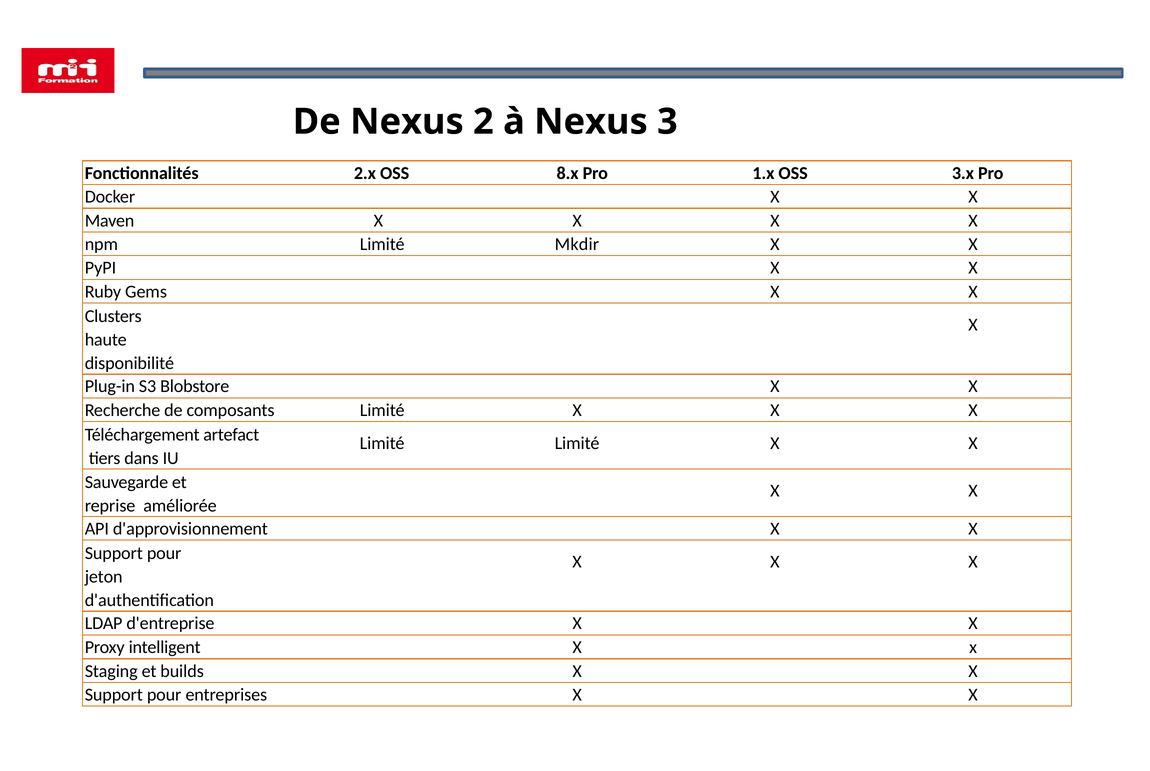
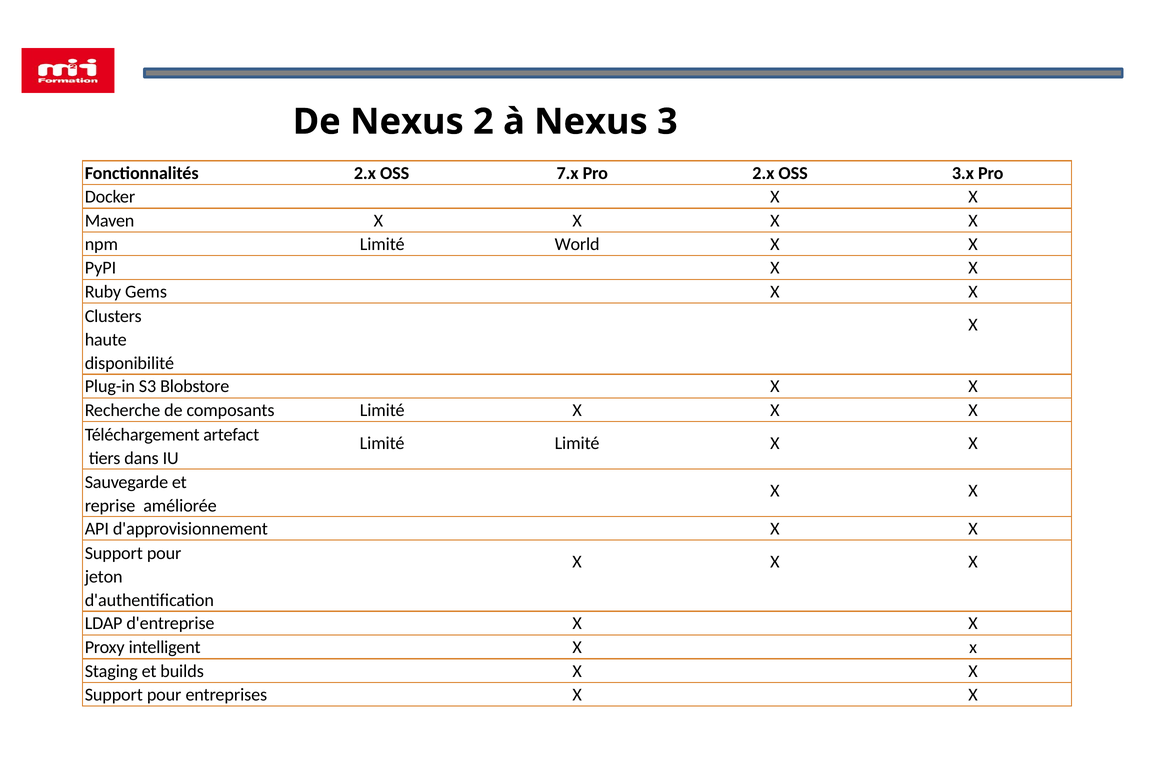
8.x: 8.x -> 7.x
Pro 1.x: 1.x -> 2.x
Mkdir: Mkdir -> World
